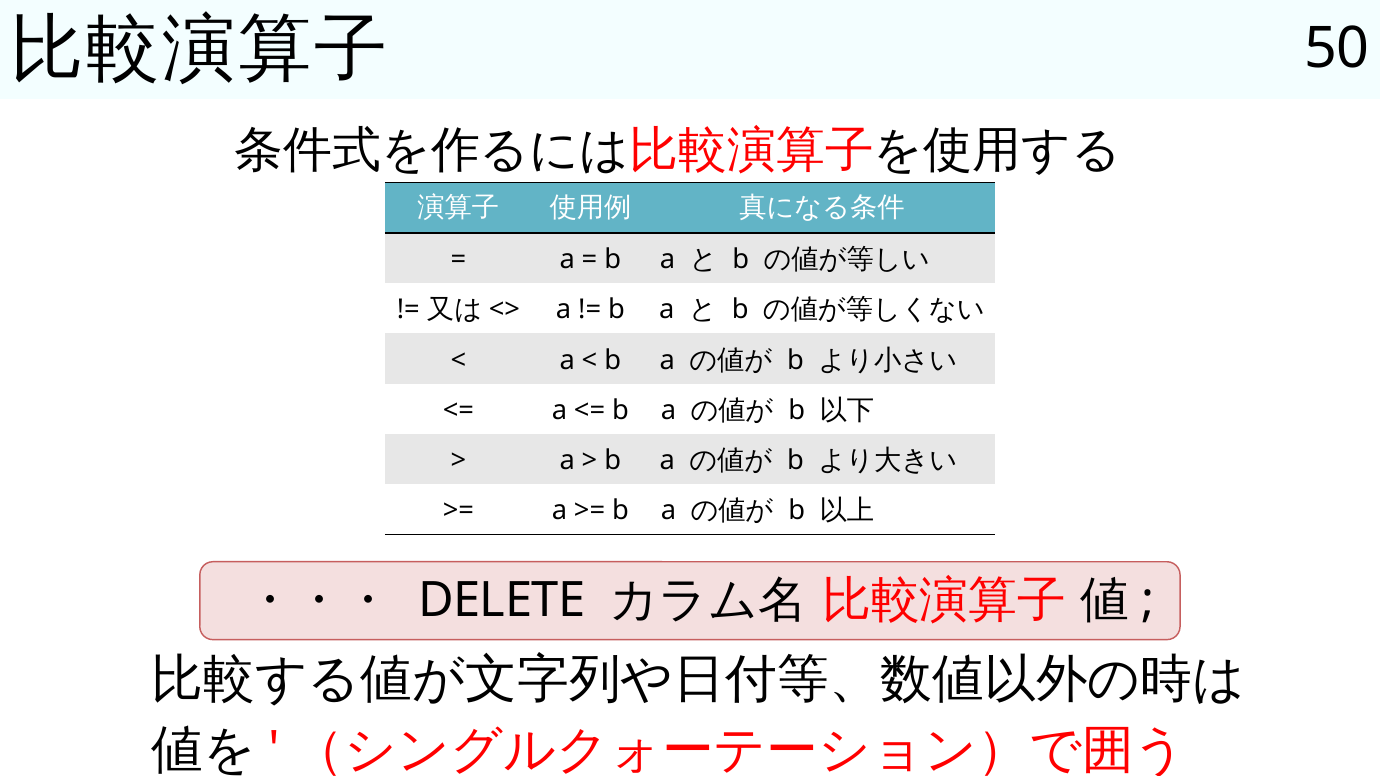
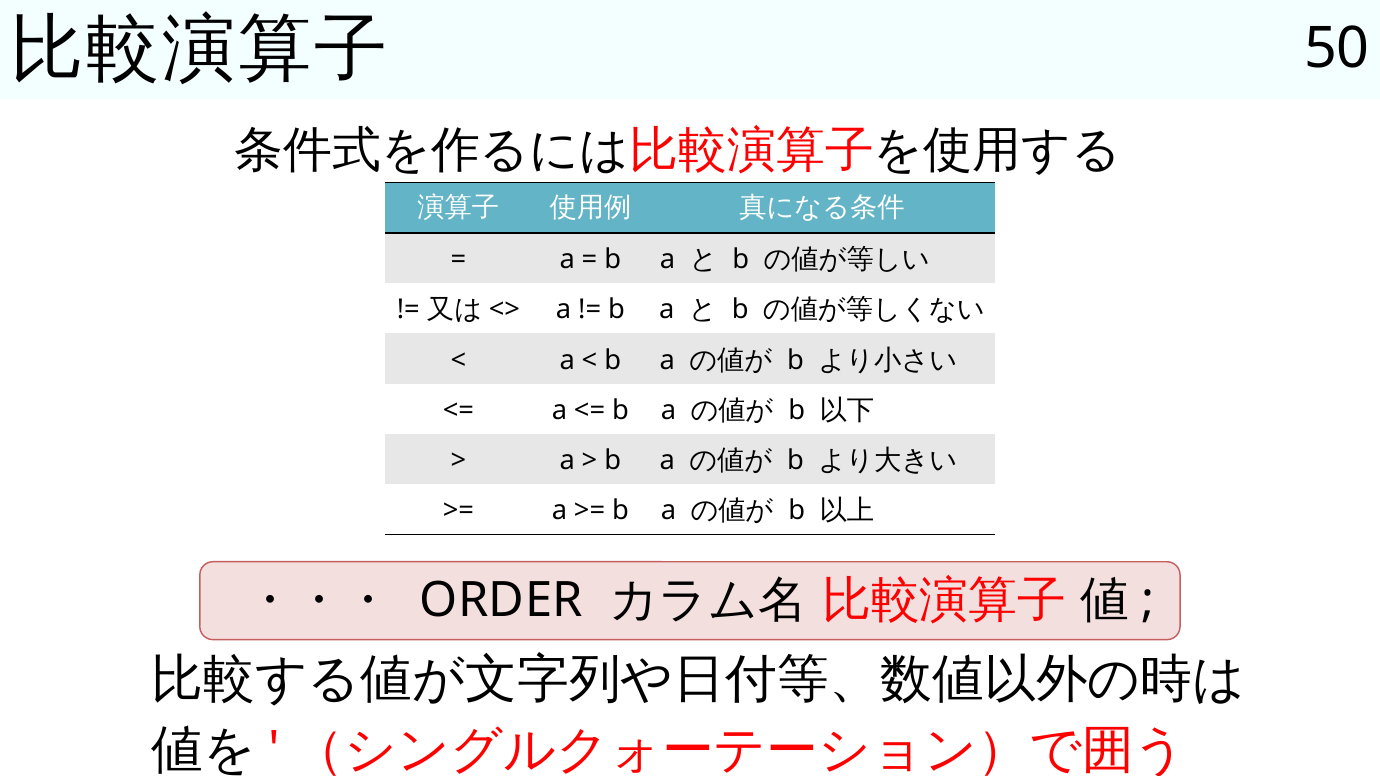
DELETE: DELETE -> ORDER
